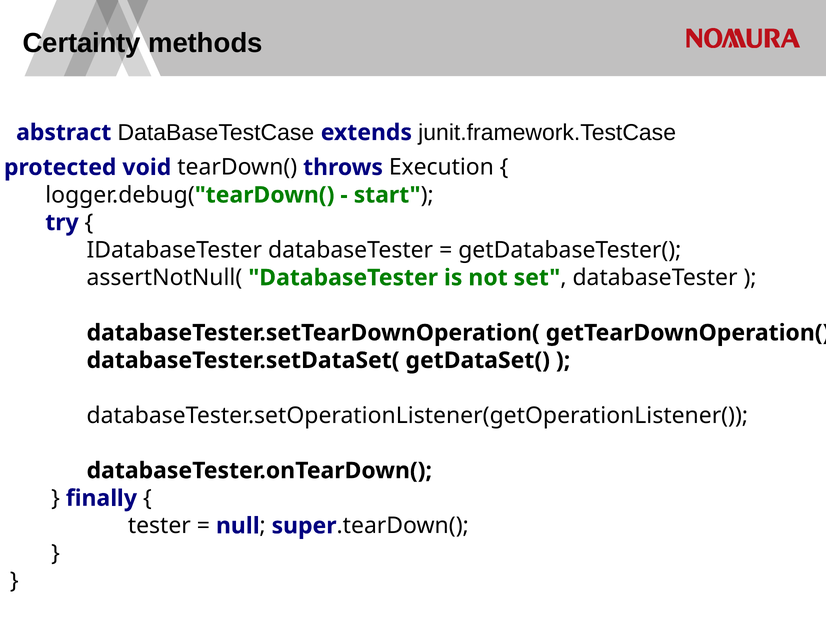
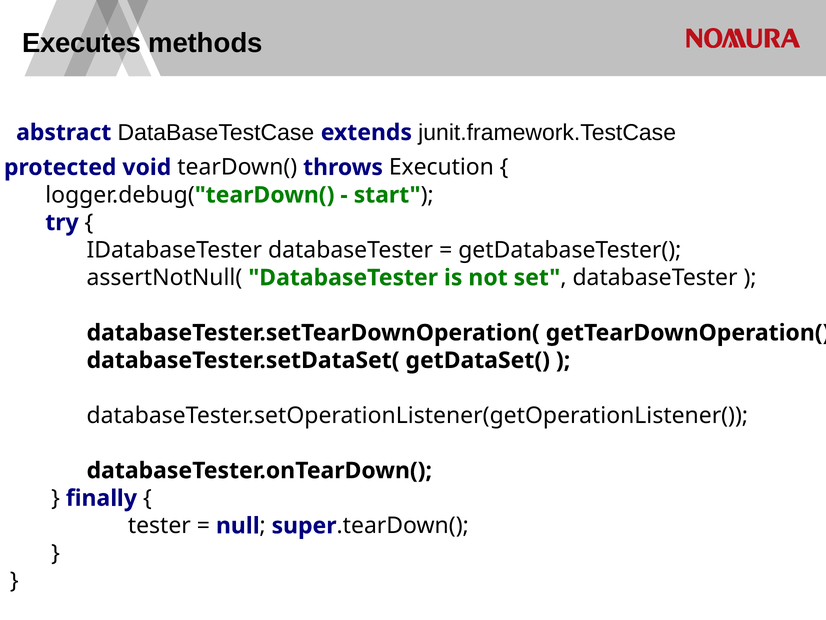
Certainty: Certainty -> Executes
